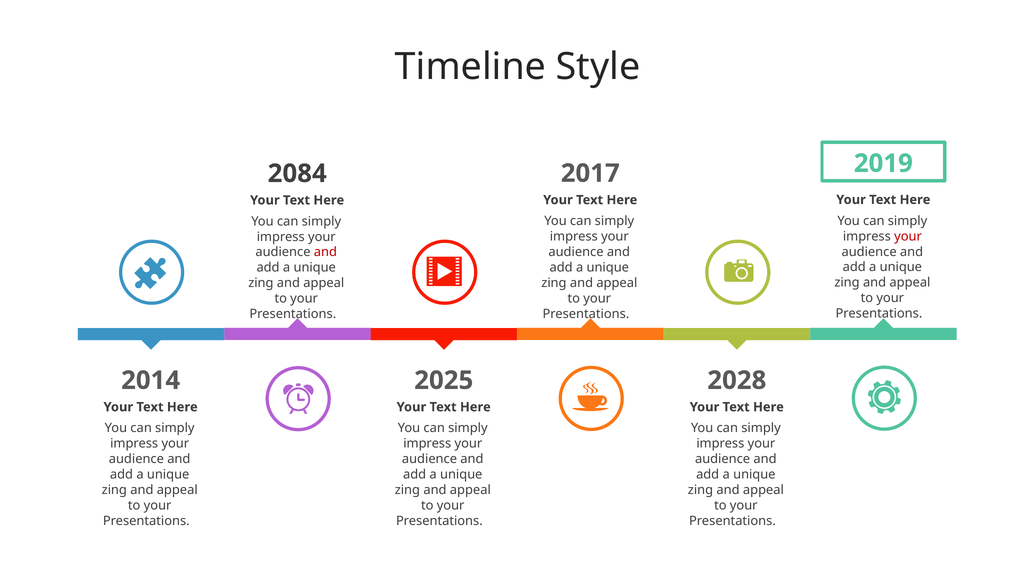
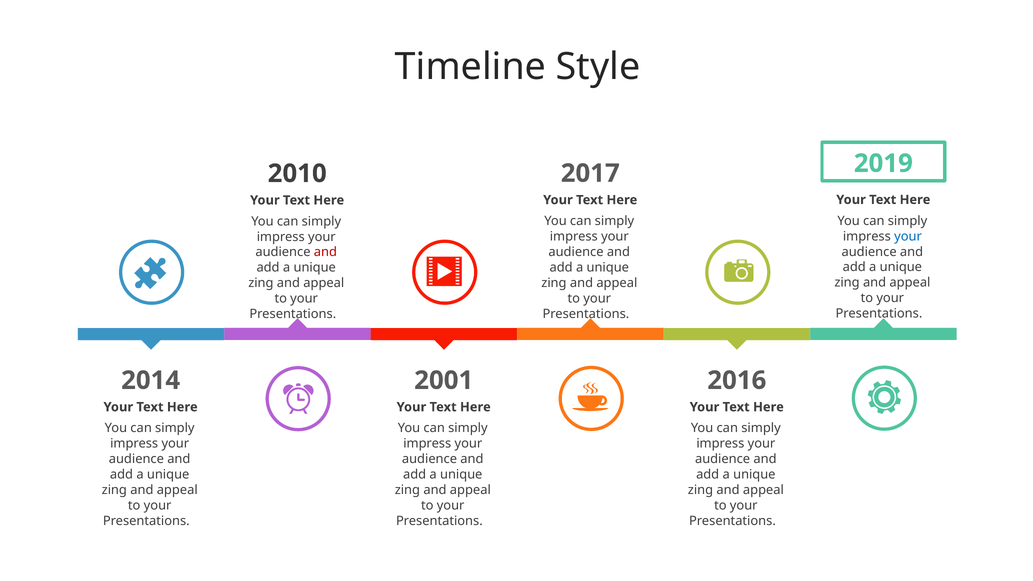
2084: 2084 -> 2010
your at (908, 236) colour: red -> blue
2025: 2025 -> 2001
2028: 2028 -> 2016
